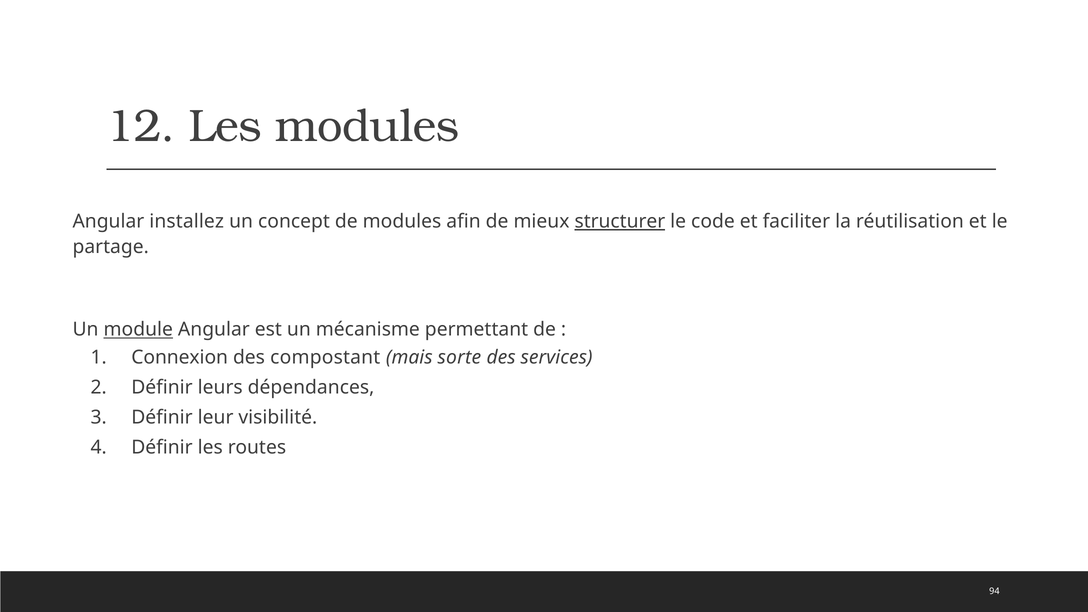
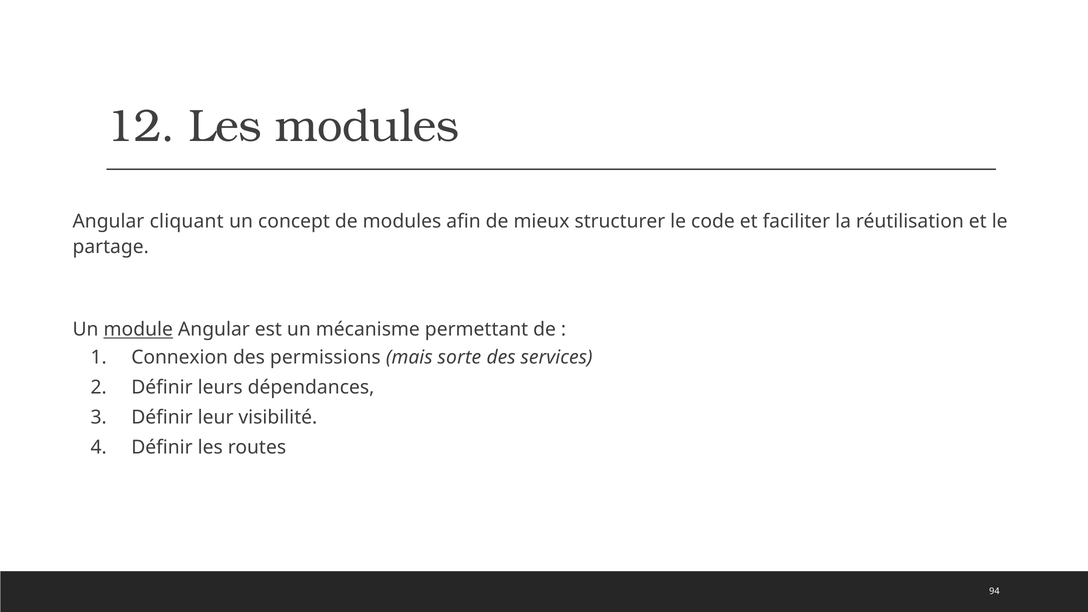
installez: installez -> cliquant
structurer underline: present -> none
compostant: compostant -> permissions
